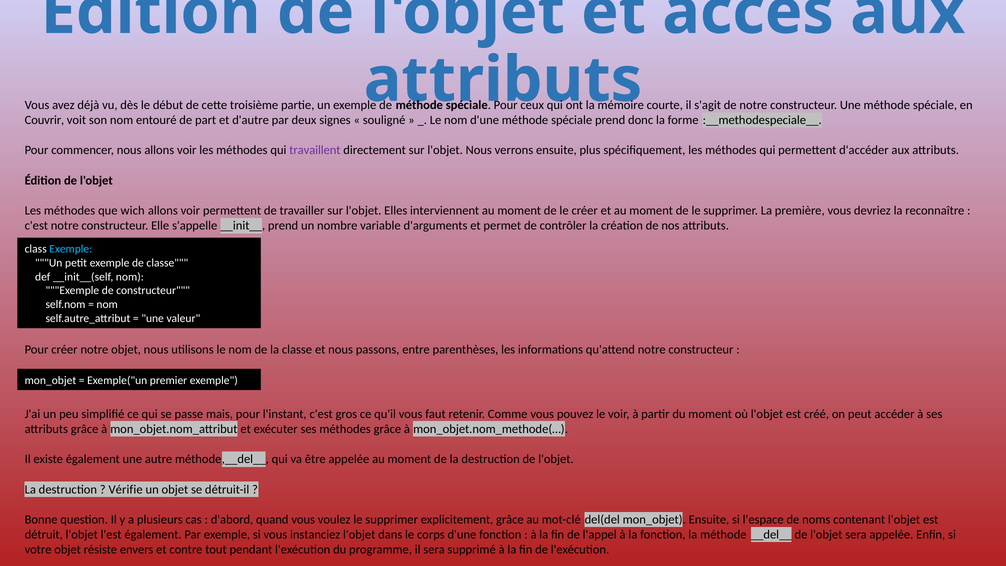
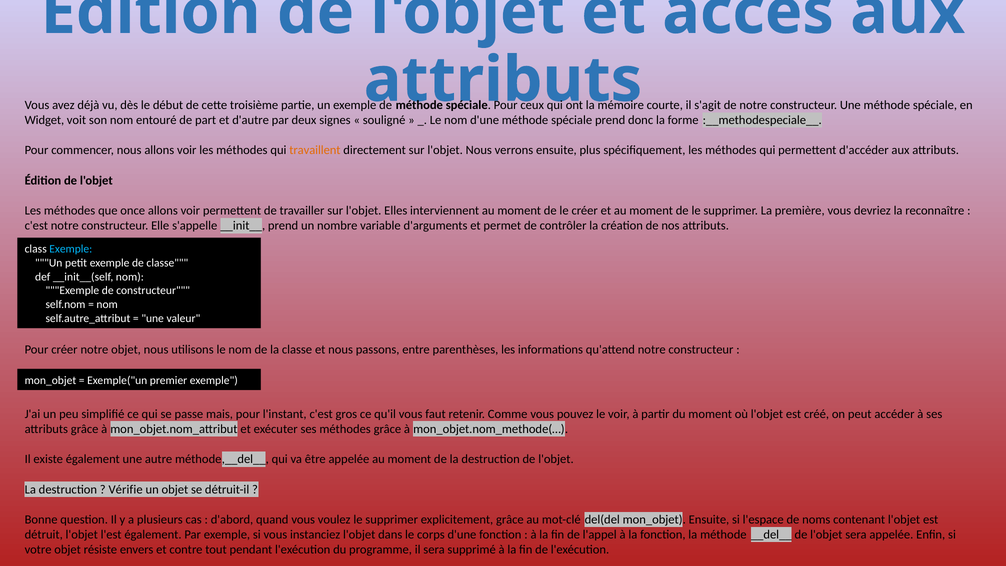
Couvrir: Couvrir -> Widget
travaillent colour: purple -> orange
wich: wich -> once
